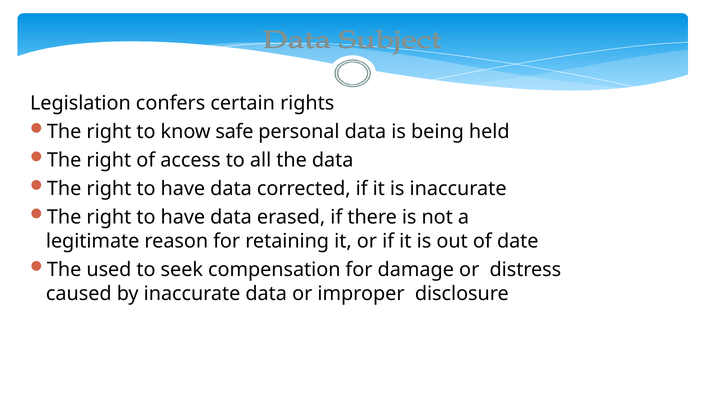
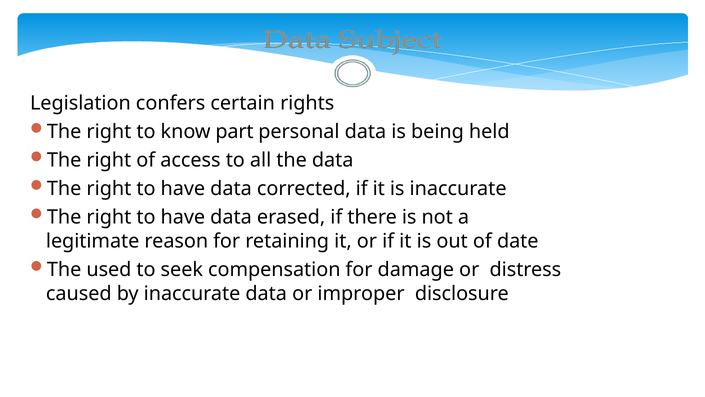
safe: safe -> part
